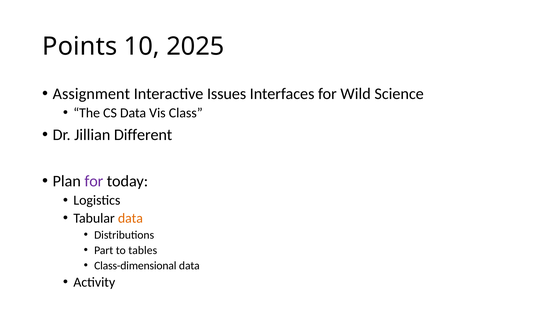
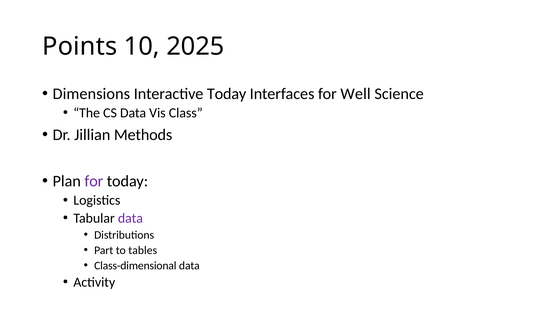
Assignment: Assignment -> Dimensions
Interactive Issues: Issues -> Today
Wild: Wild -> Well
Different: Different -> Methods
data at (130, 218) colour: orange -> purple
